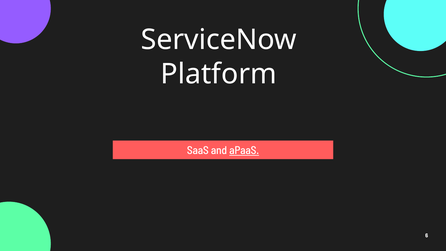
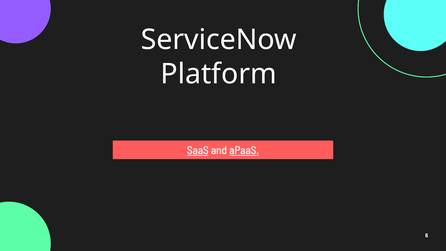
SaaS underline: none -> present
